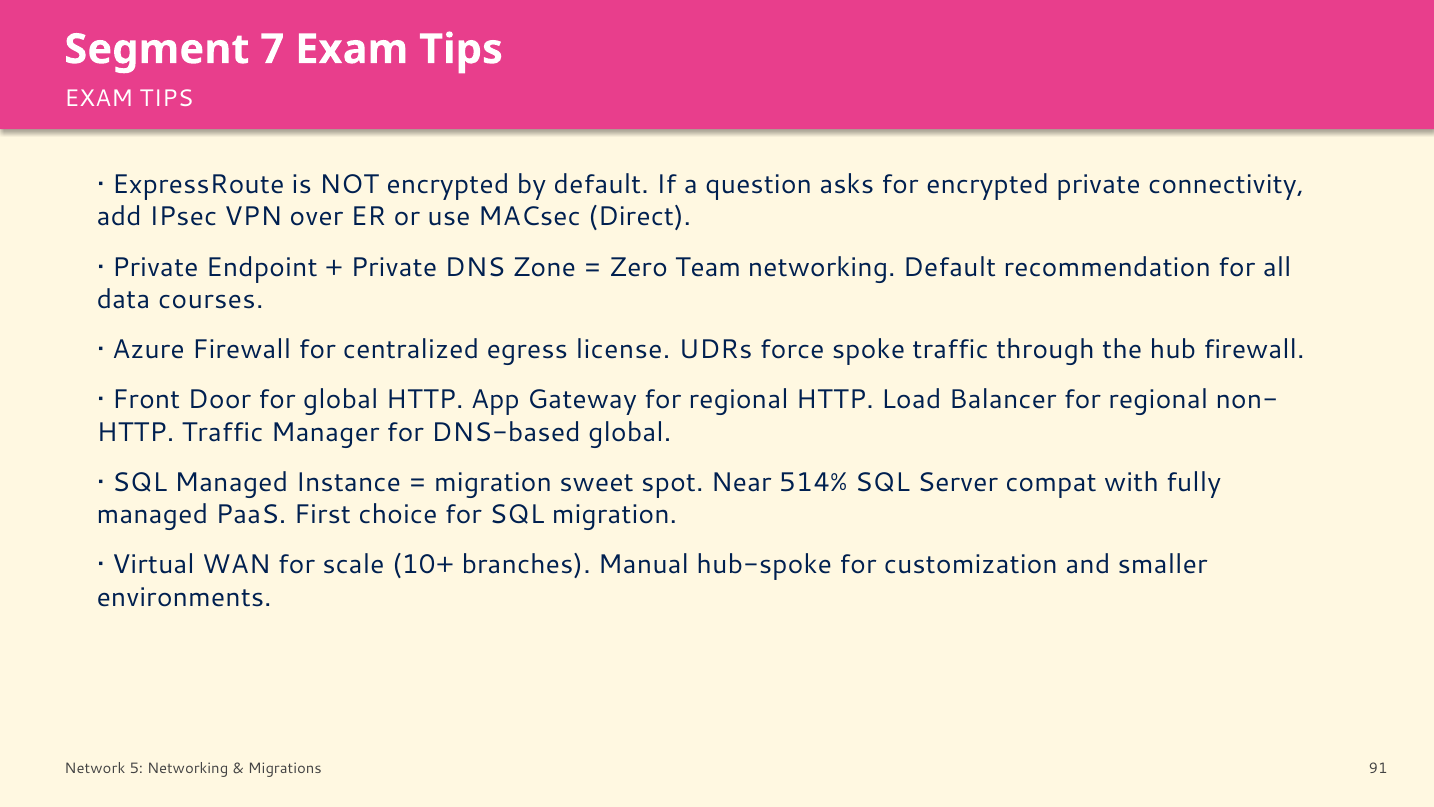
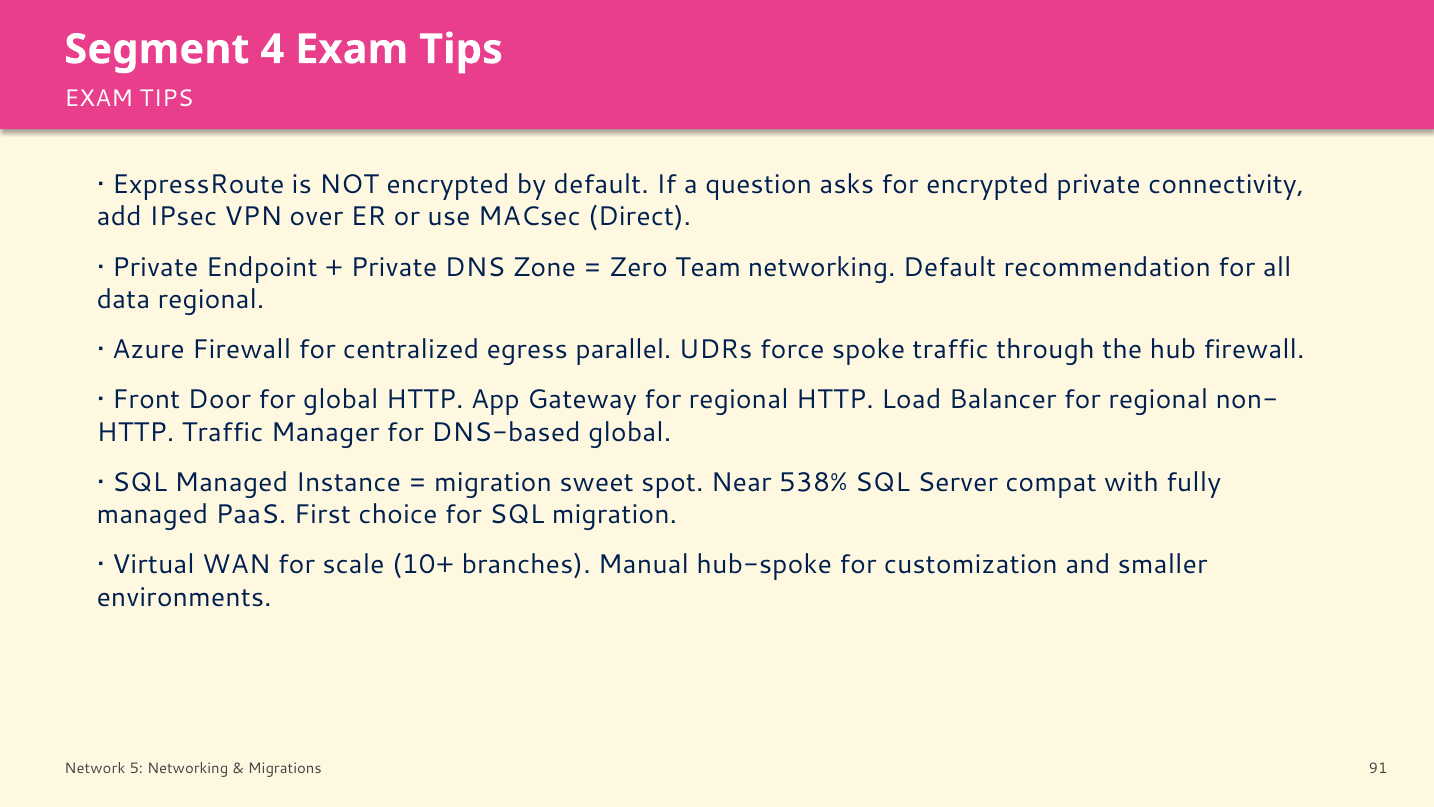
7: 7 -> 4
data courses: courses -> regional
license: license -> parallel
514%: 514% -> 538%
